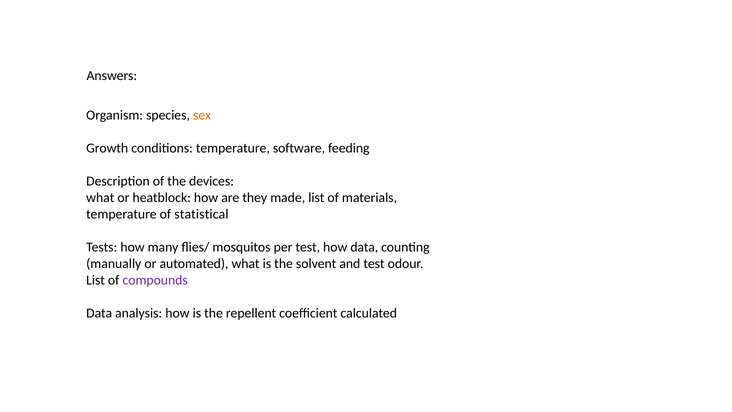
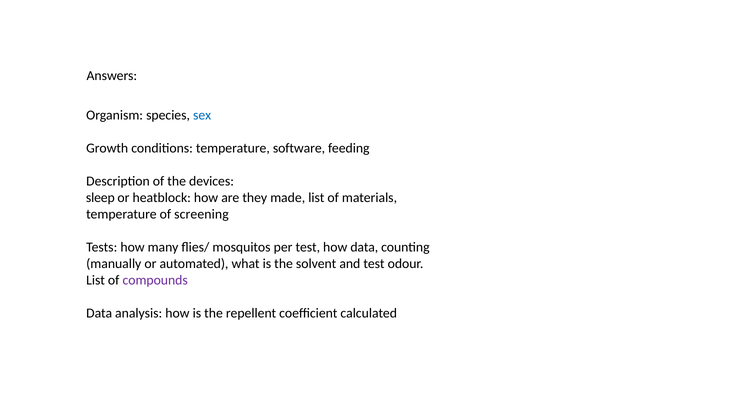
sex colour: orange -> blue
what at (100, 198): what -> sleep
statistical: statistical -> screening
